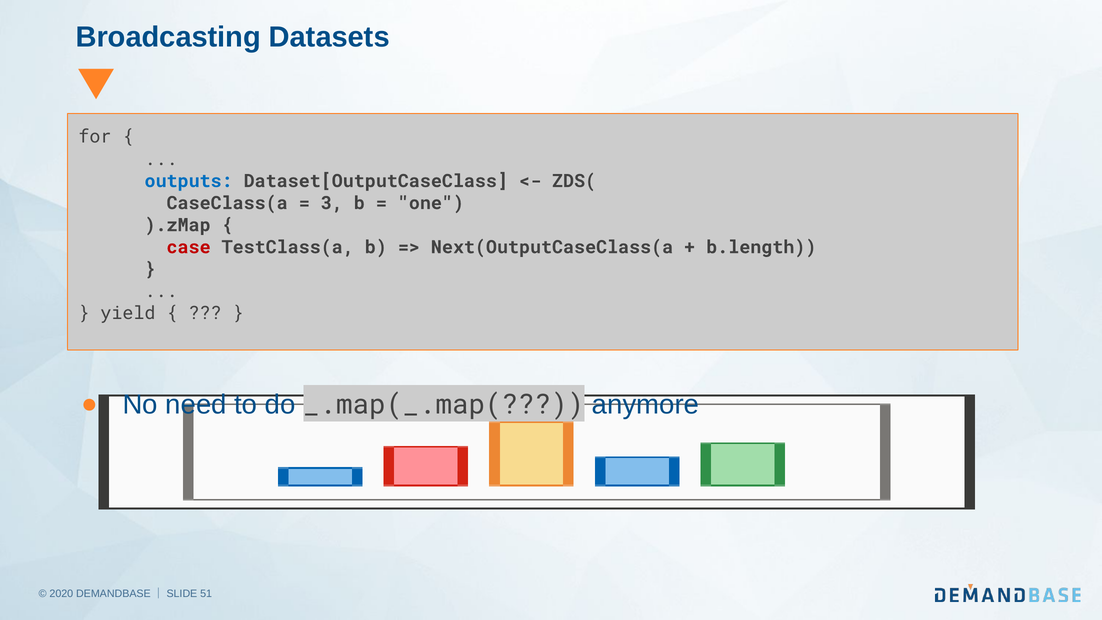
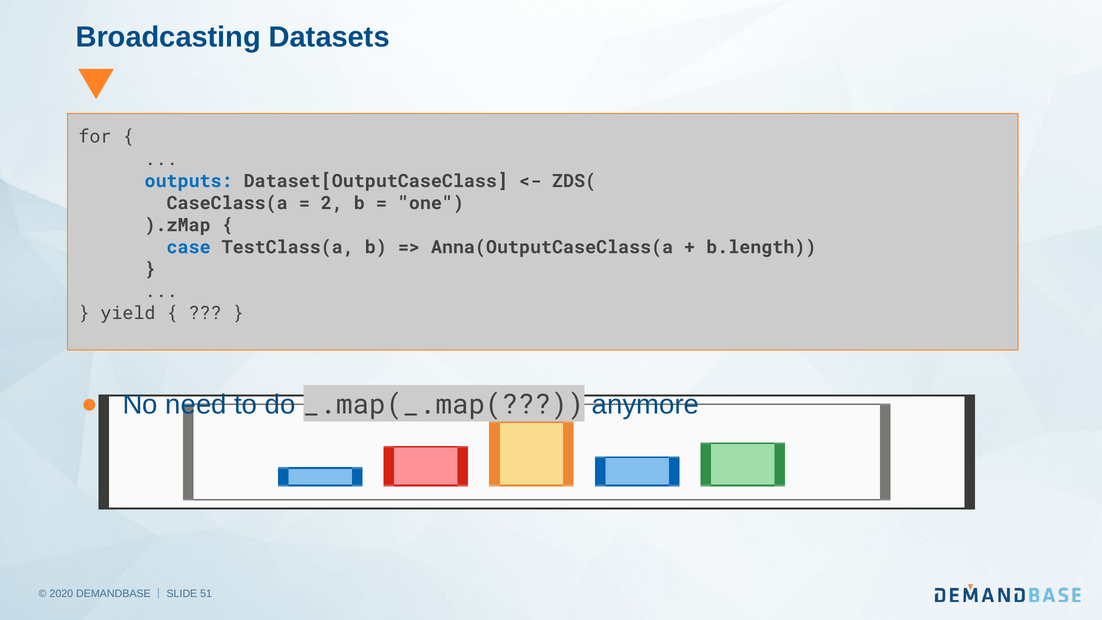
3: 3 -> 2
case colour: red -> blue
Next(OutputCaseClass(a: Next(OutputCaseClass(a -> Anna(OutputCaseClass(a
